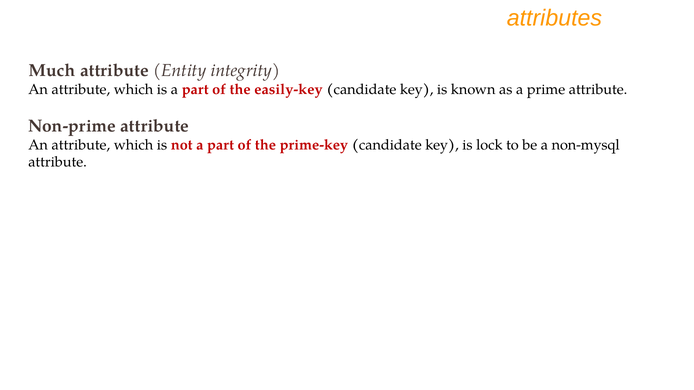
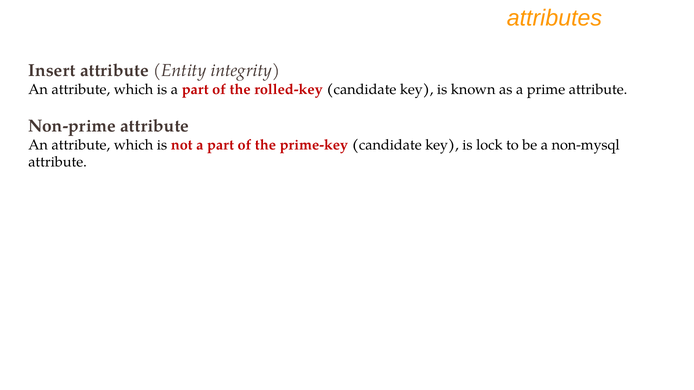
Much: Much -> Insert
easily-key: easily-key -> rolled-key
